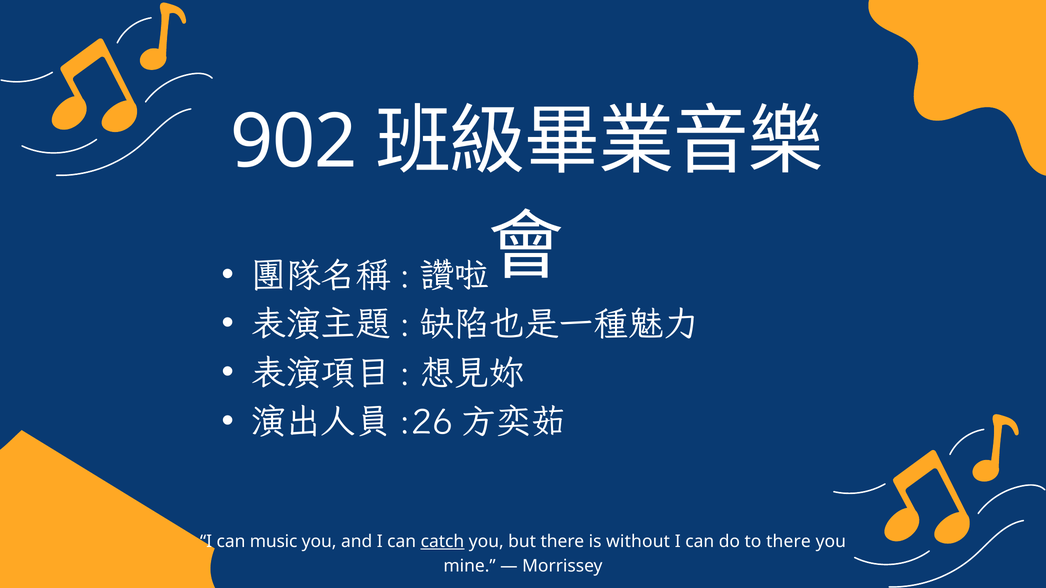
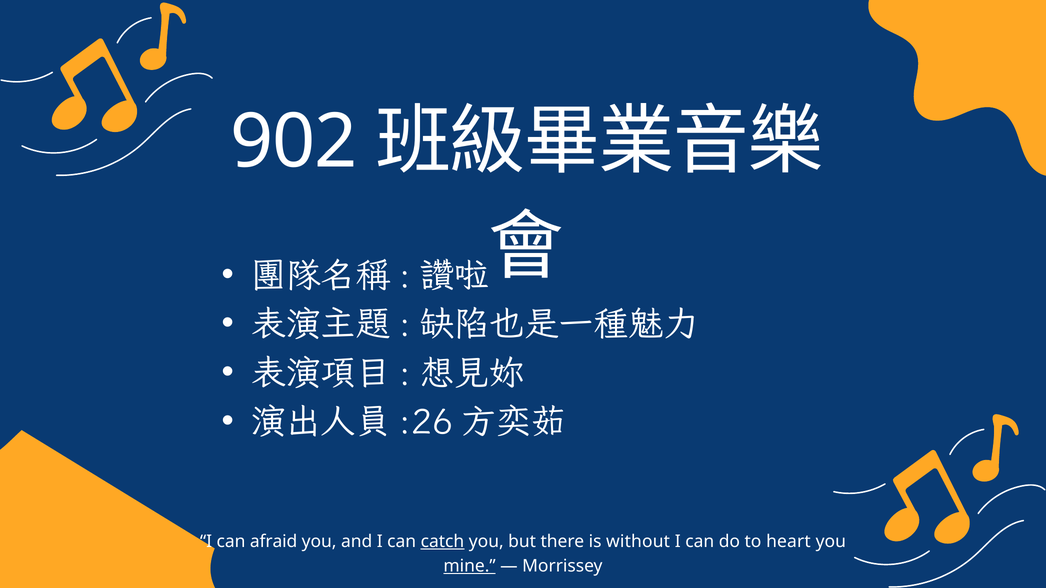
music: music -> afraid
to there: there -> heart
mine underline: none -> present
